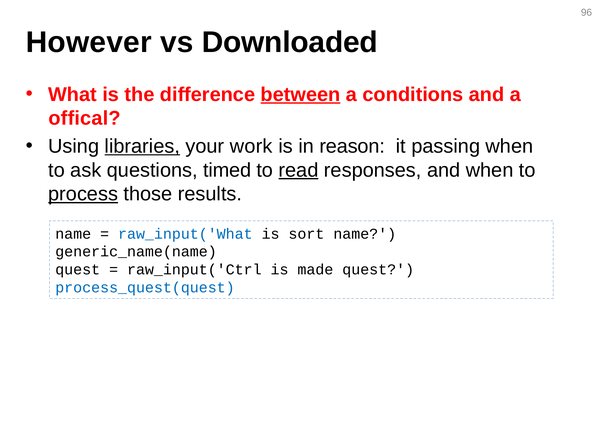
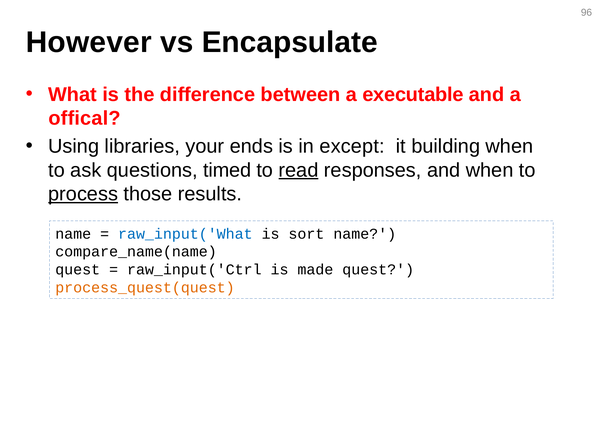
Downloaded: Downloaded -> Encapsulate
between underline: present -> none
conditions: conditions -> executable
libraries underline: present -> none
work: work -> ends
reason: reason -> except
passing: passing -> building
generic_name(name: generic_name(name -> compare_name(name
process_quest(quest colour: blue -> orange
